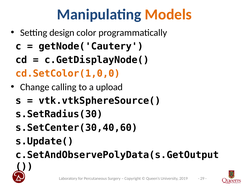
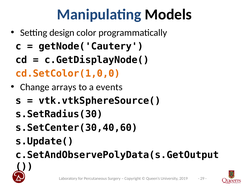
Models colour: orange -> black
calling: calling -> arrays
upload: upload -> events
